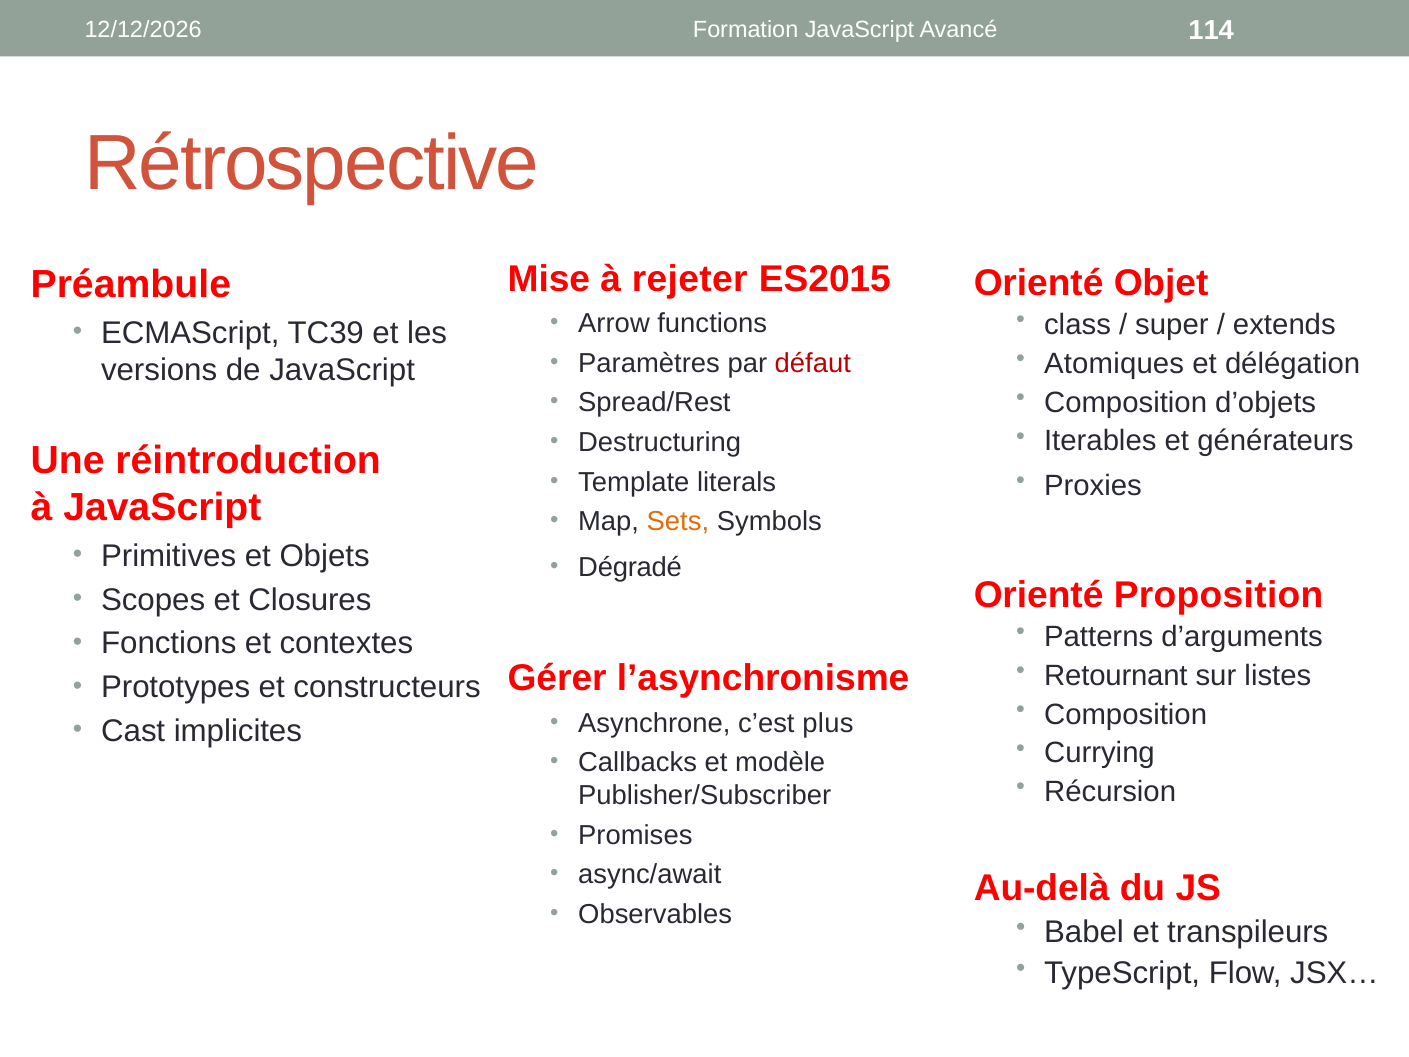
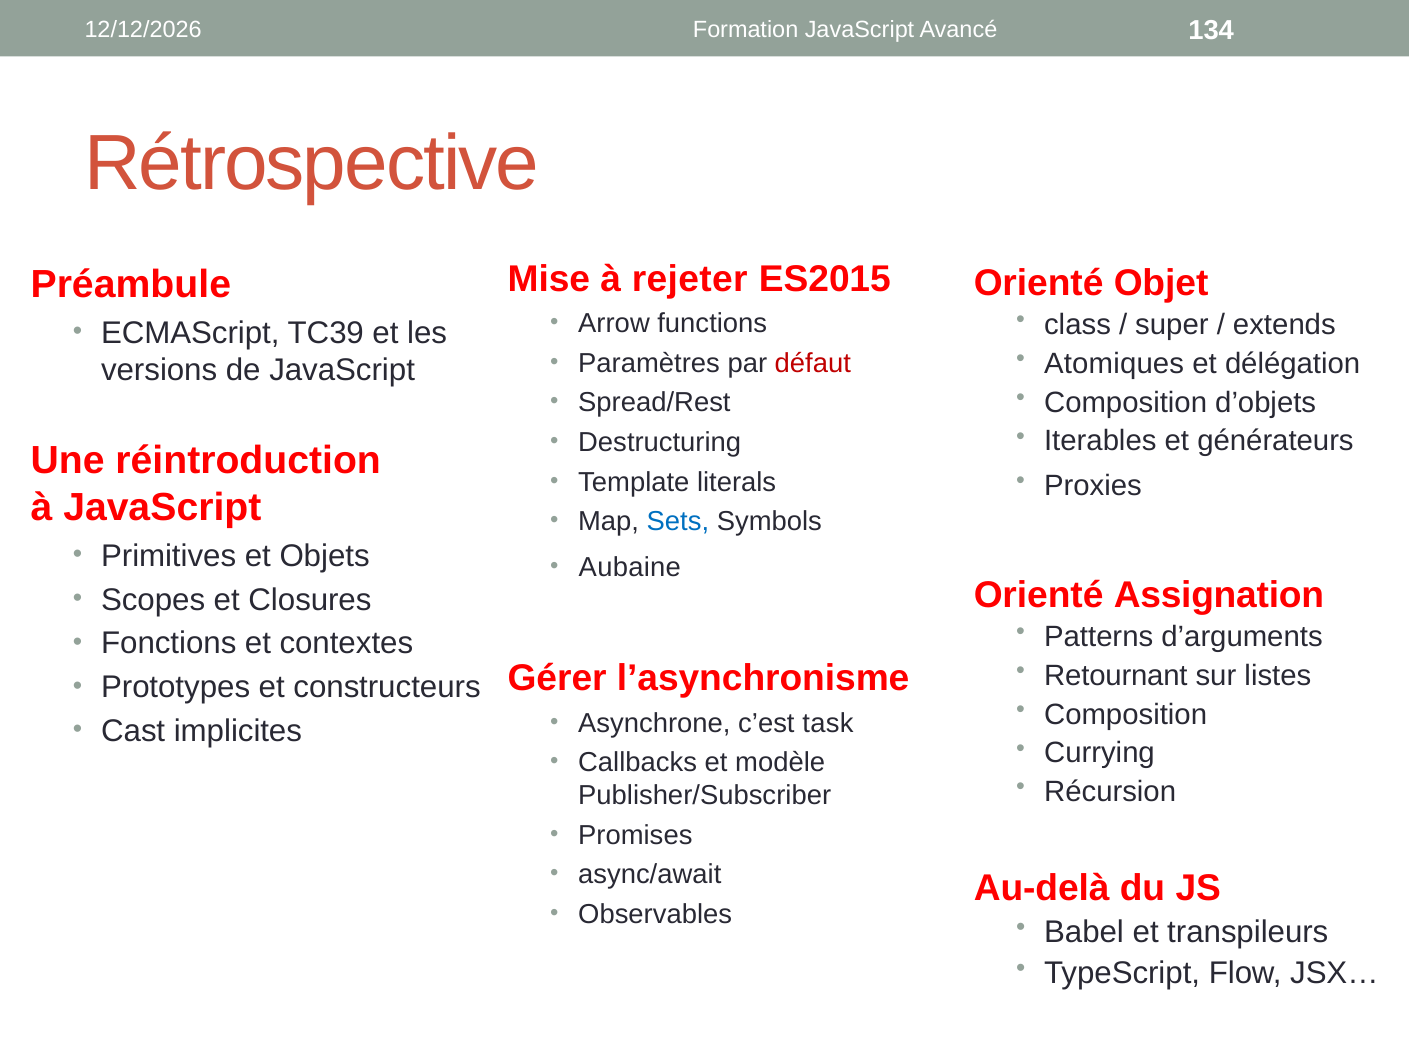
114: 114 -> 134
Sets colour: orange -> blue
Dégradé: Dégradé -> Aubaine
Proposition: Proposition -> Assignation
plus: plus -> task
